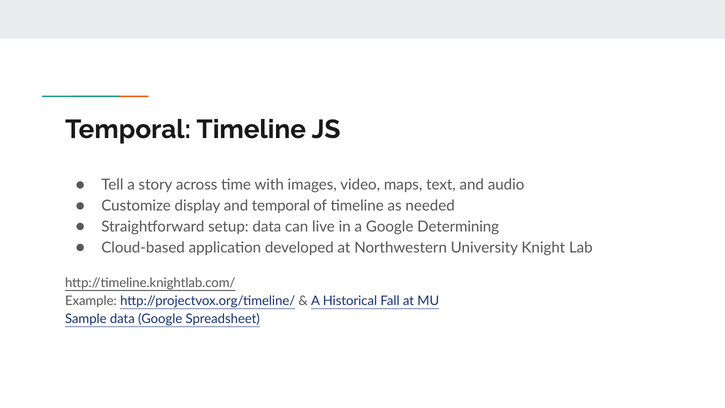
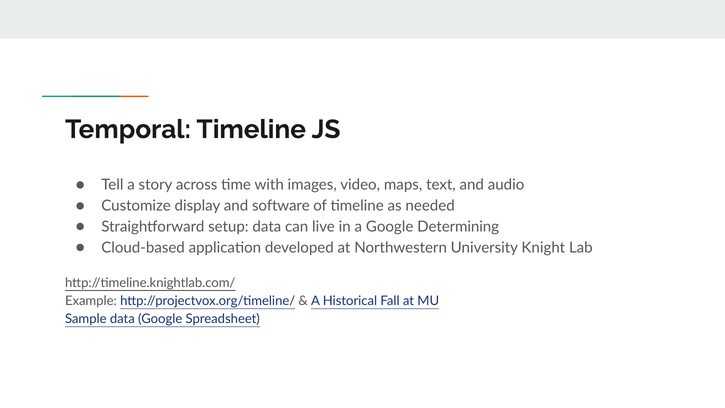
and temporal: temporal -> software
